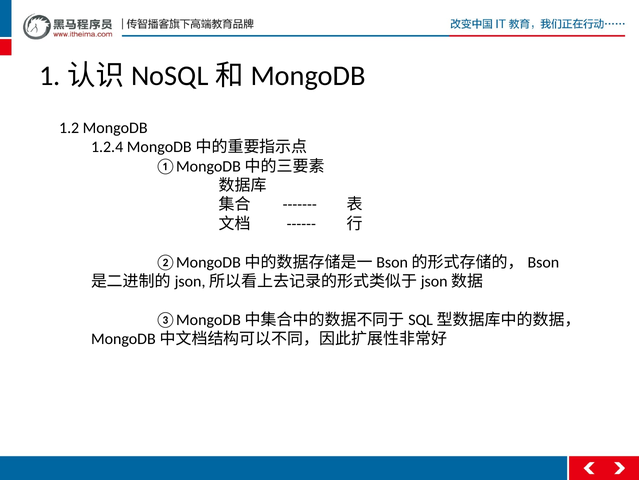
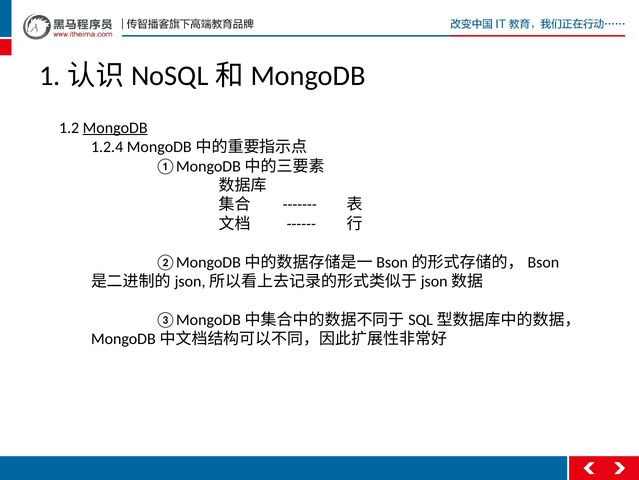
MongoDB underline: none -> present
